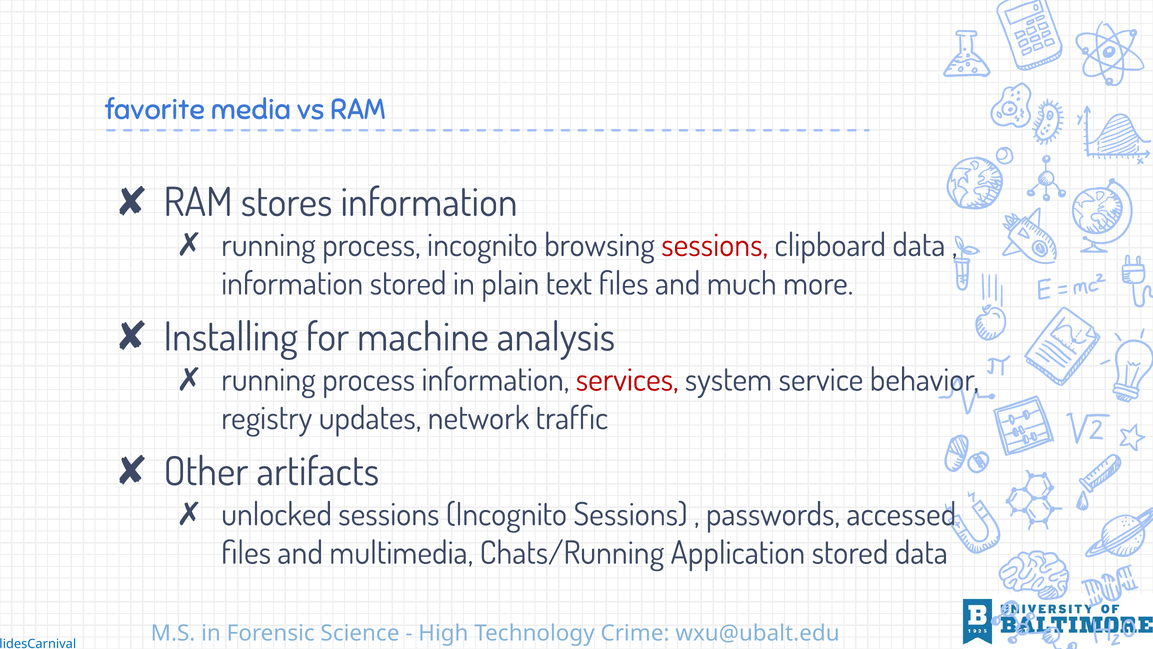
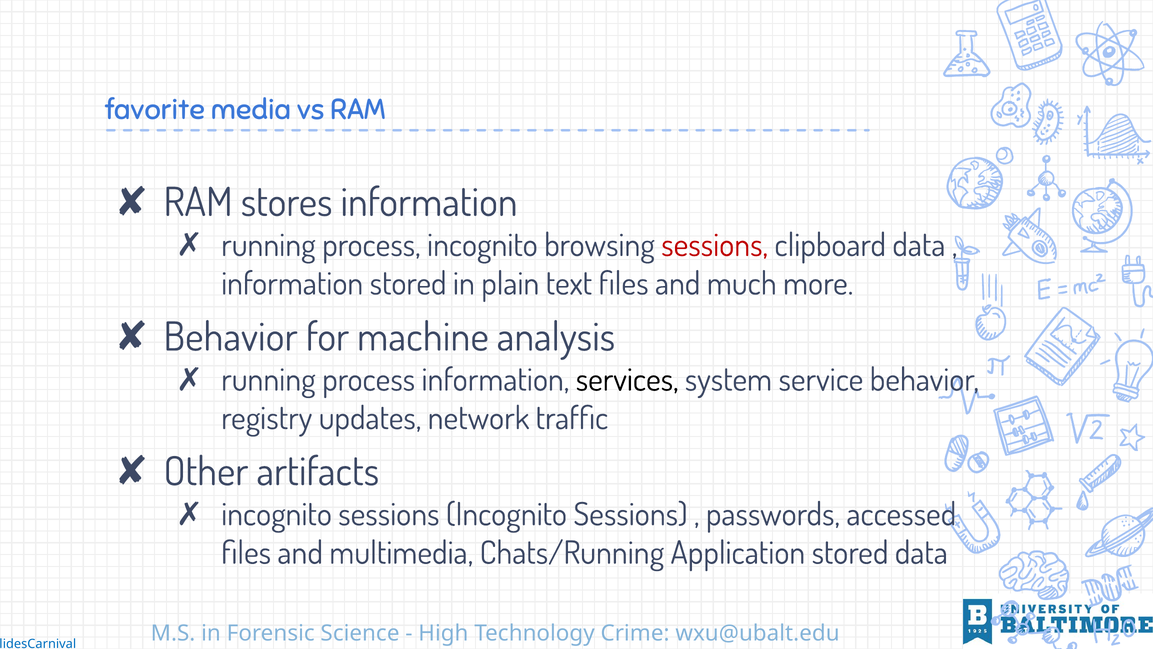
Installing at (231, 337): Installing -> Behavior
services colour: red -> black
unlocked at (277, 514): unlocked -> incognito
